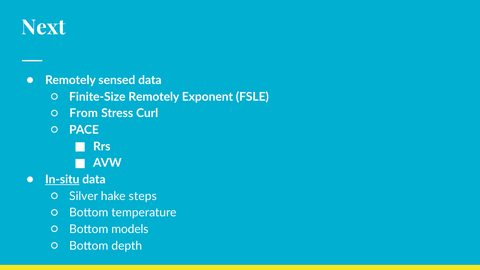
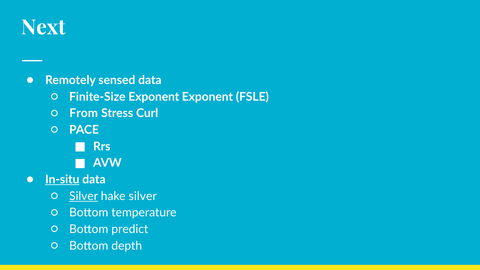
Finite-Size Remotely: Remotely -> Exponent
Silver at (84, 196) underline: none -> present
hake steps: steps -> silver
models: models -> predict
